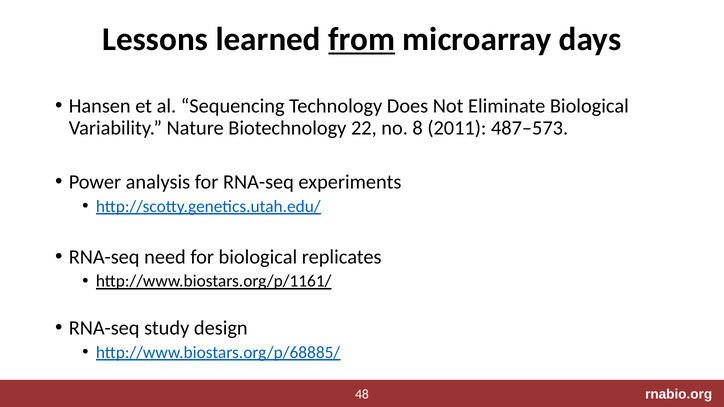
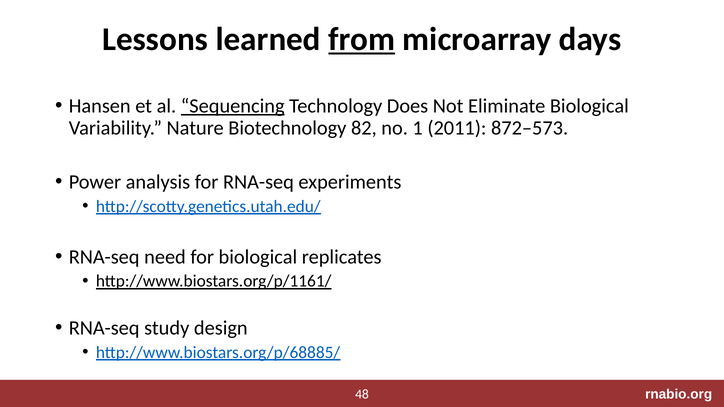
Sequencing underline: none -> present
22: 22 -> 82
8: 8 -> 1
487–573: 487–573 -> 872–573
